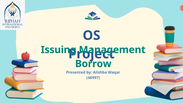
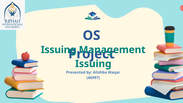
Borrow at (93, 64): Borrow -> Issuing
